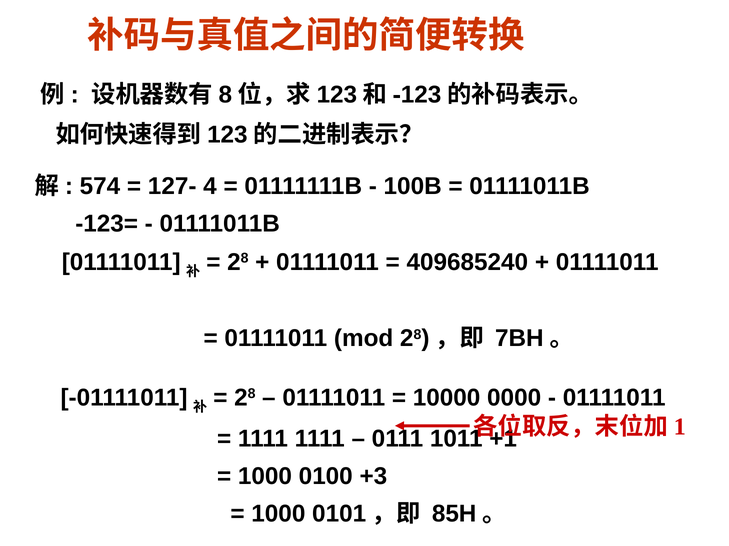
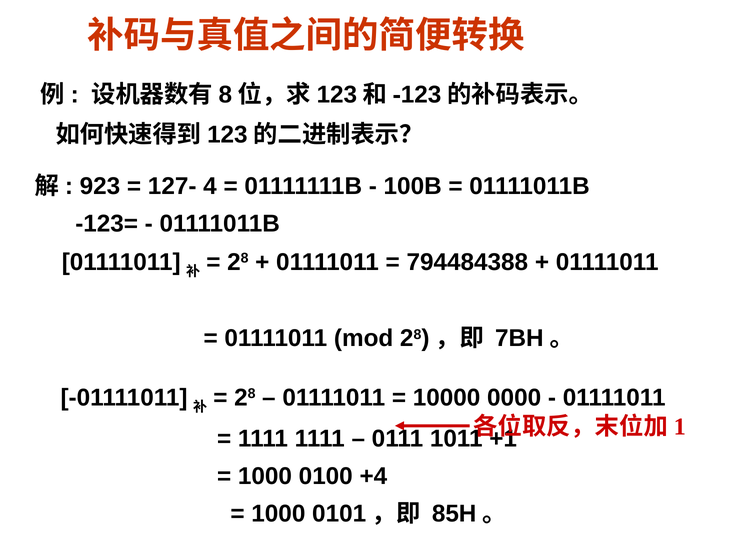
574: 574 -> 923
409685240: 409685240 -> 794484388
+3: +3 -> +4
